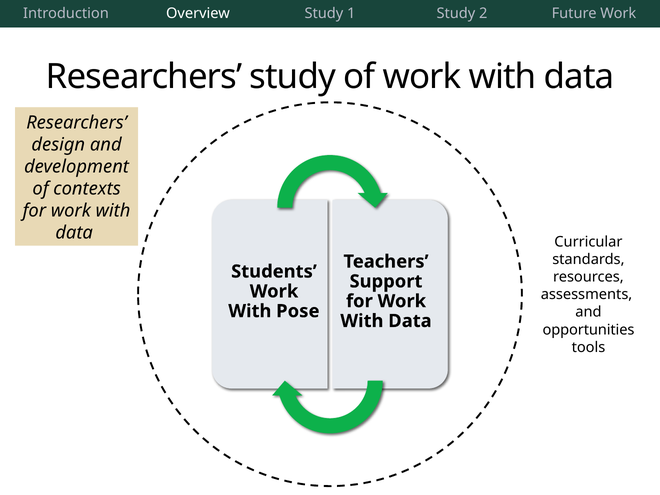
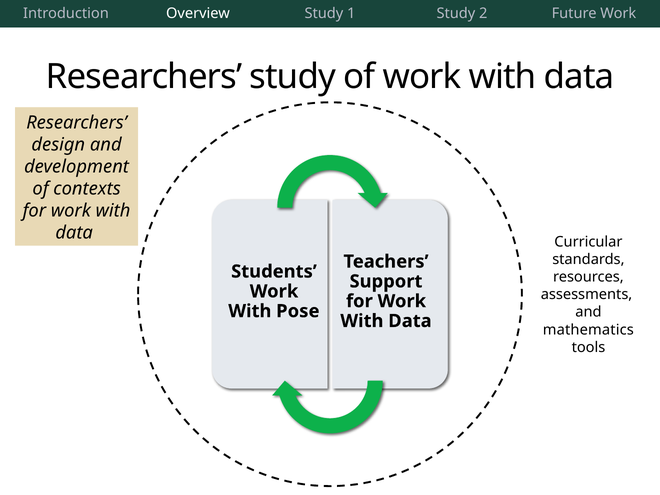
opportunities: opportunities -> mathematics
